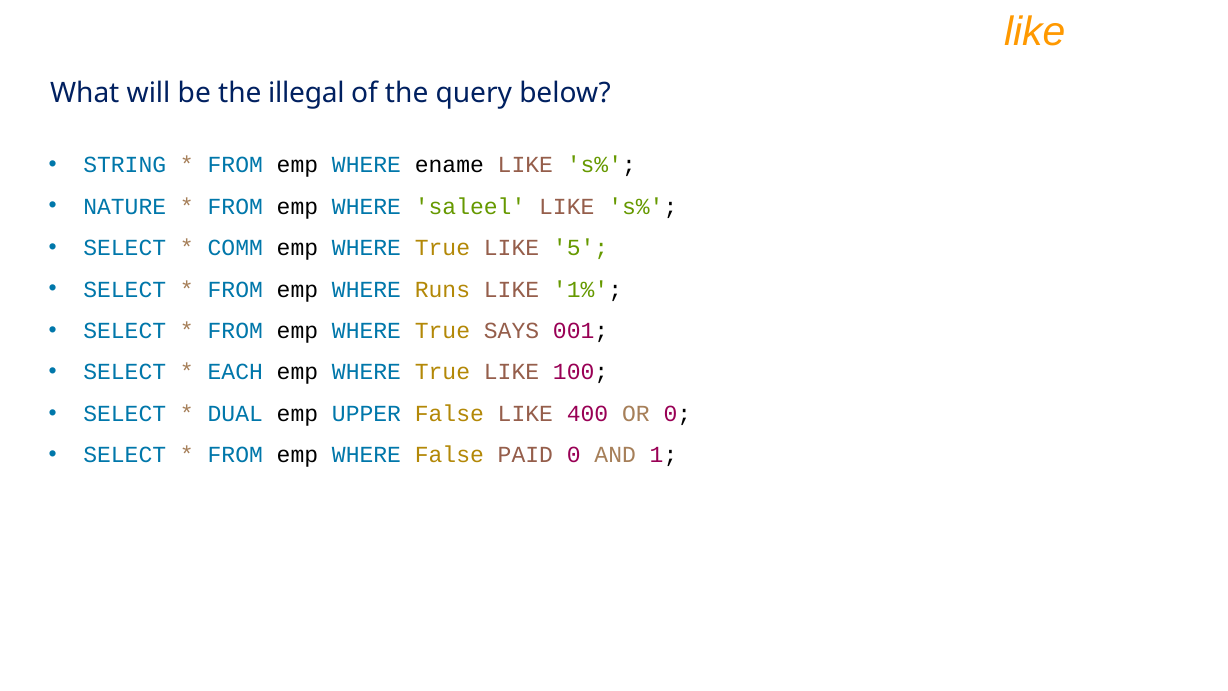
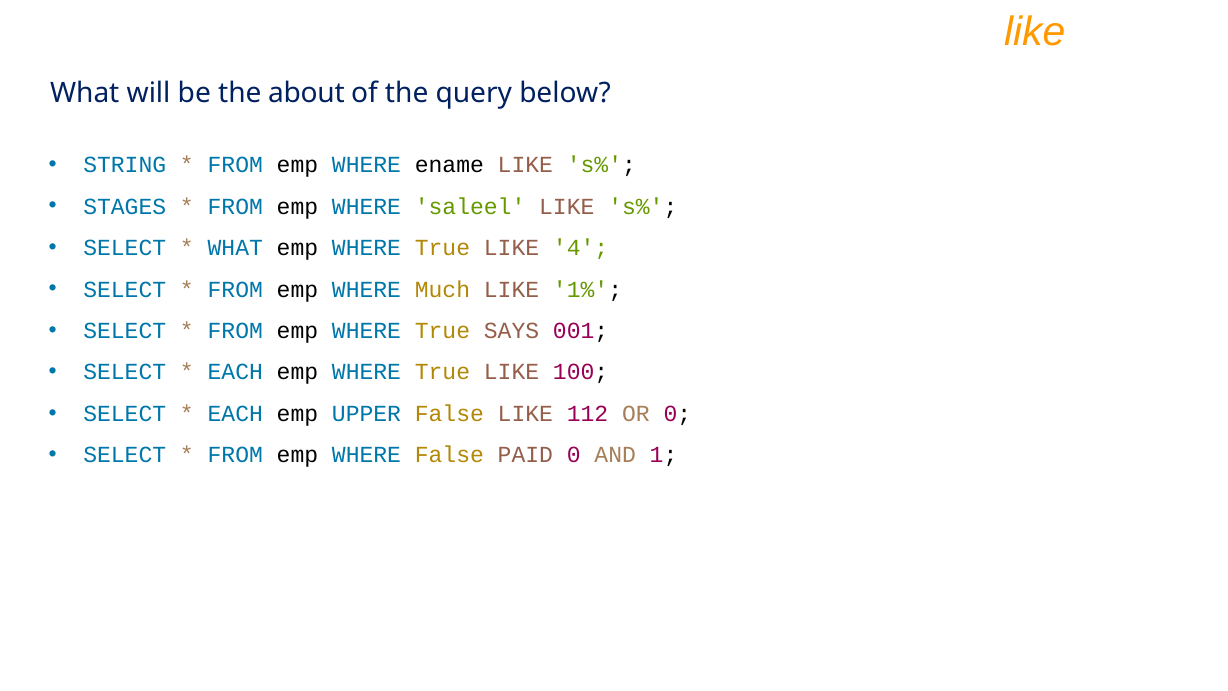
illegal: illegal -> about
NATURE: NATURE -> STAGES
COMM at (235, 248): COMM -> WHAT
5: 5 -> 4
Runs: Runs -> Much
DUAL at (235, 414): DUAL -> EACH
400: 400 -> 112
